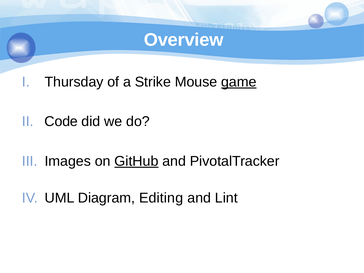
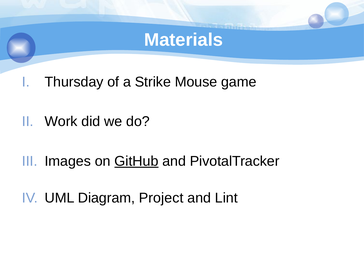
Overview: Overview -> Materials
game underline: present -> none
Code: Code -> Work
Editing: Editing -> Project
